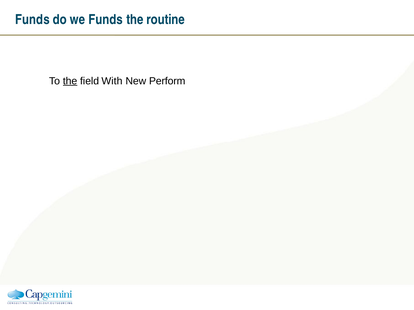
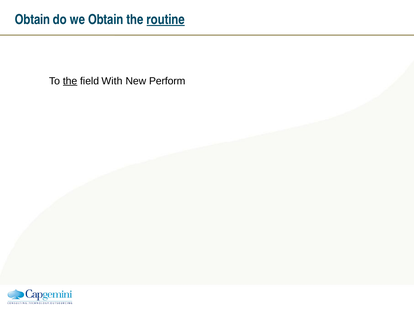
Funds at (32, 20): Funds -> Obtain
we Funds: Funds -> Obtain
routine underline: none -> present
